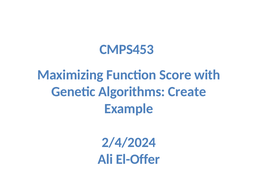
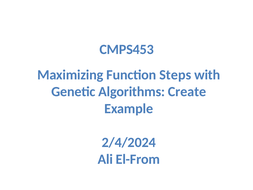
Score: Score -> Steps
El-Offer: El-Offer -> El-From
